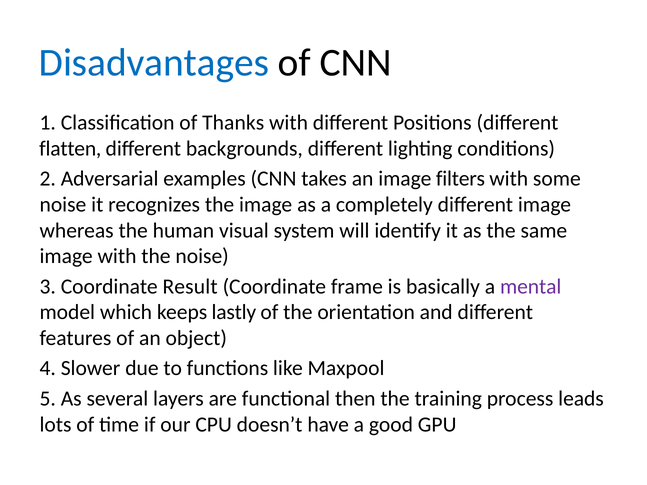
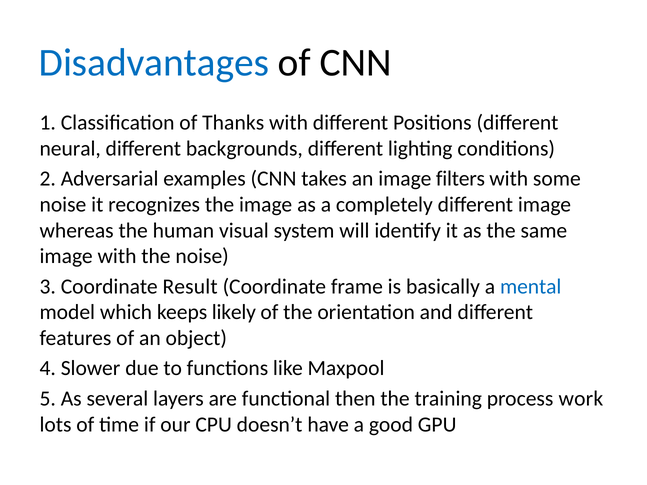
flatten: flatten -> neural
mental colour: purple -> blue
lastly: lastly -> likely
leads: leads -> work
